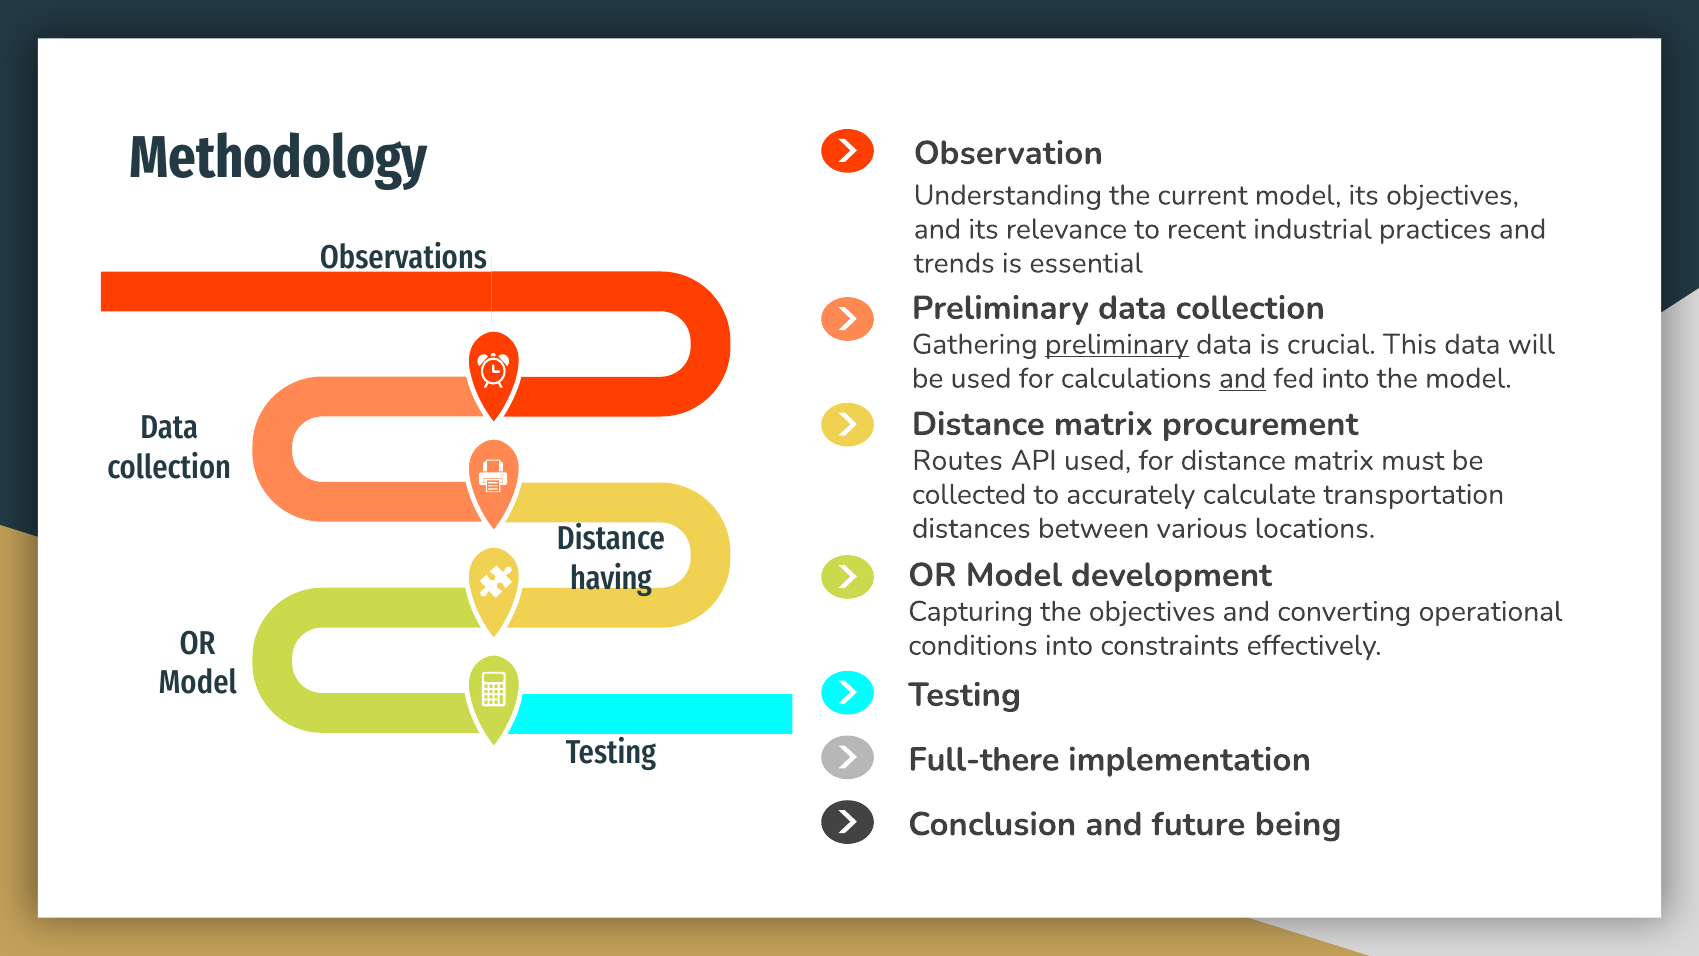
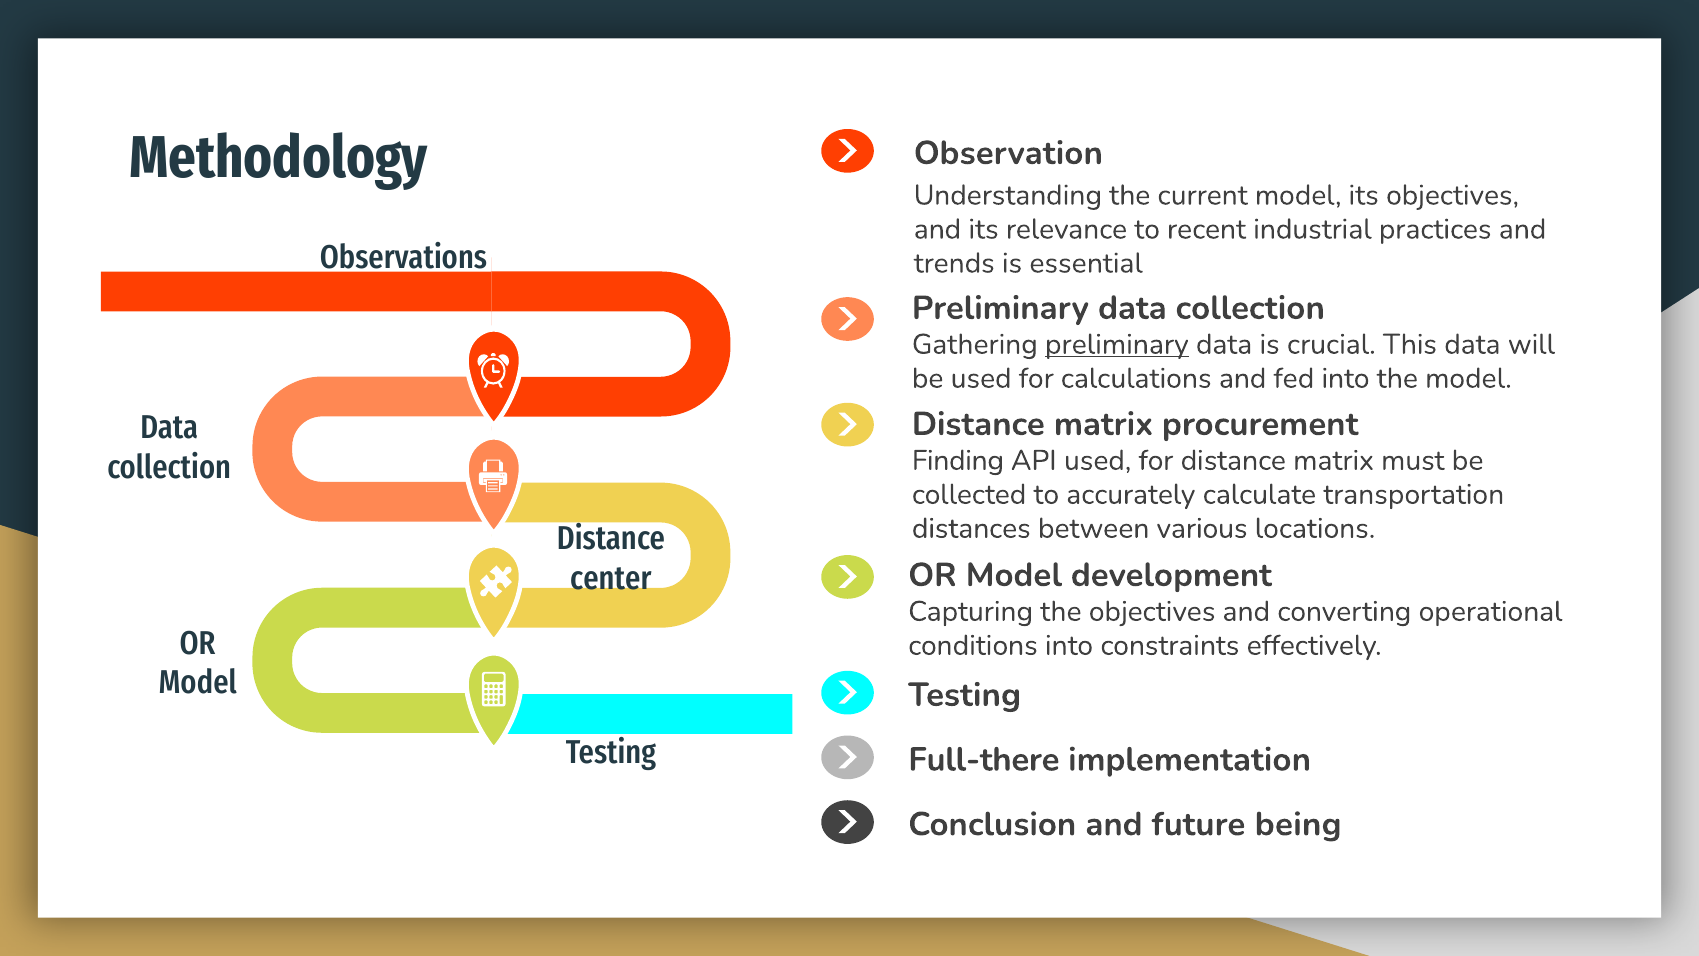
and at (1243, 378) underline: present -> none
Routes: Routes -> Finding
having: having -> center
